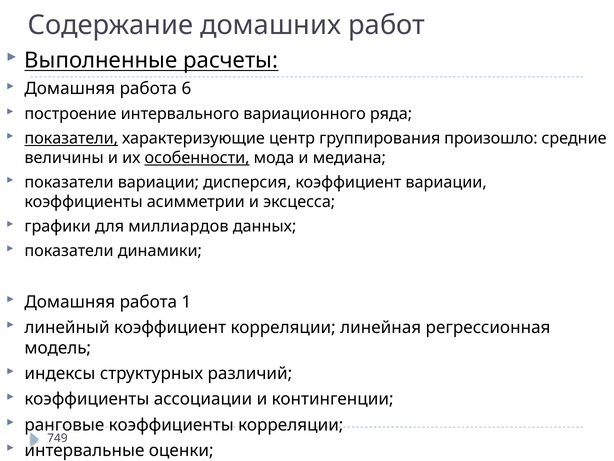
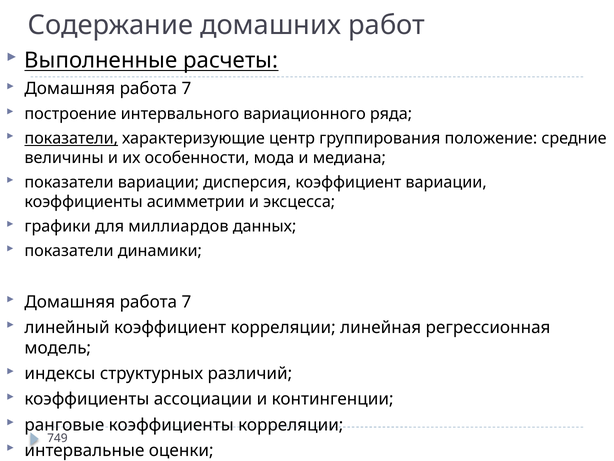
6 at (186, 89): 6 -> 7
произошло: произошло -> положение
особенности underline: present -> none
1 at (186, 302): 1 -> 7
